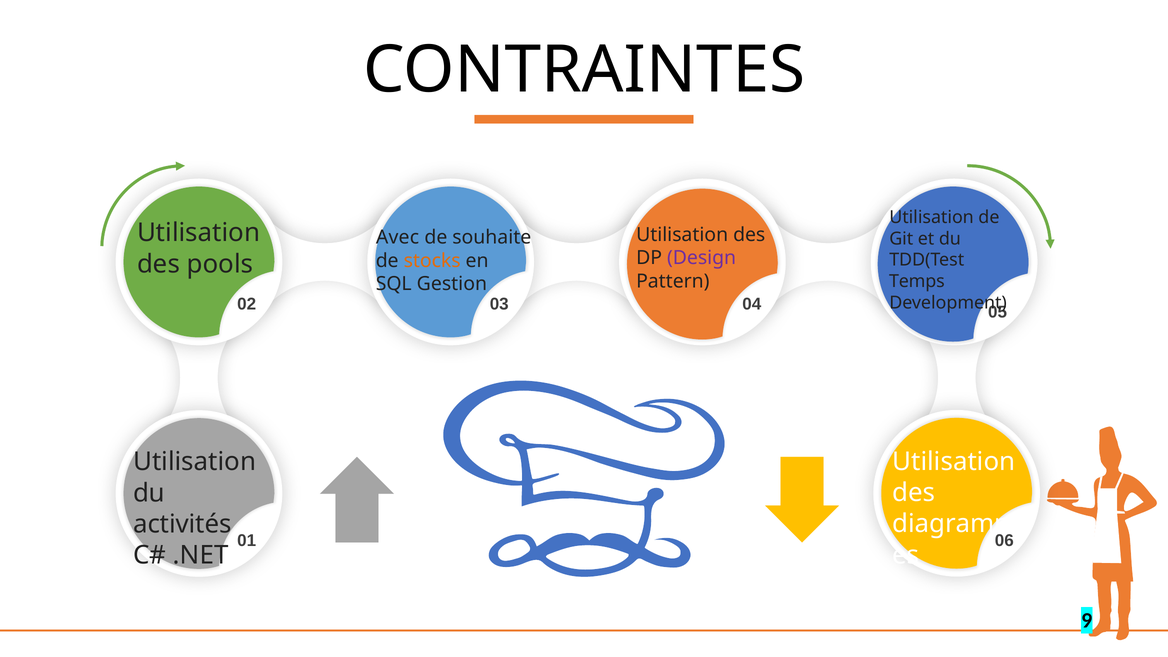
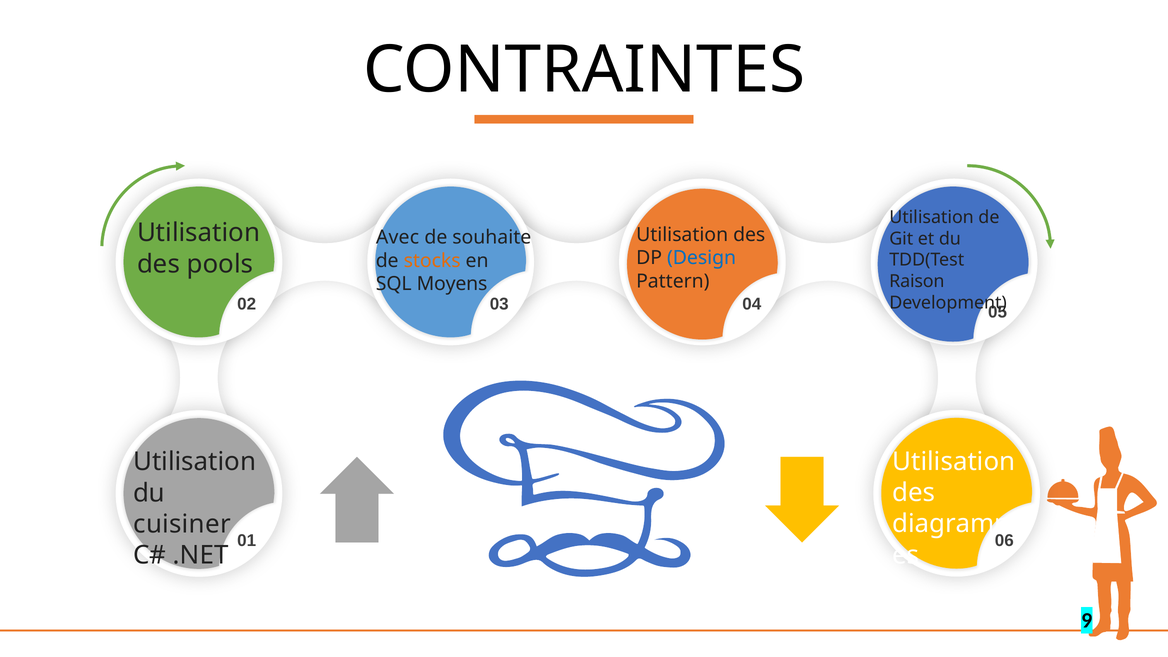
Design colour: purple -> blue
Temps: Temps -> Raison
Gestion: Gestion -> Moyens
activités: activités -> cuisiner
